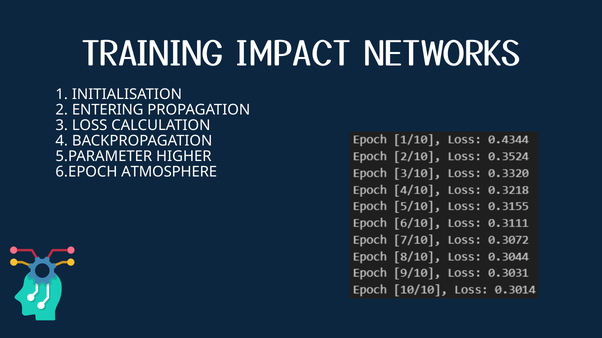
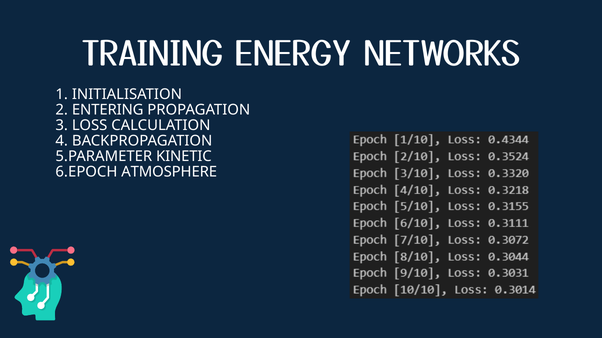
IMPACT: IMPACT -> ENERGY
HIGHER: HIGHER -> KINETIC
